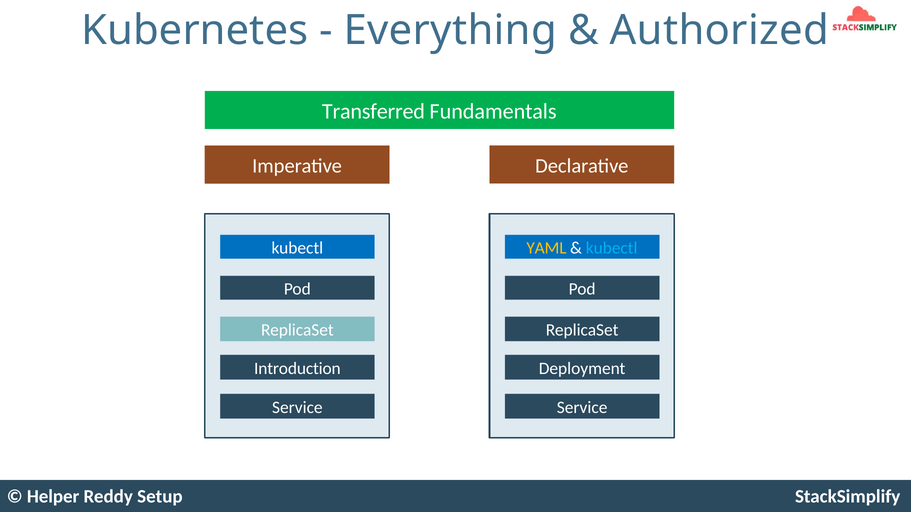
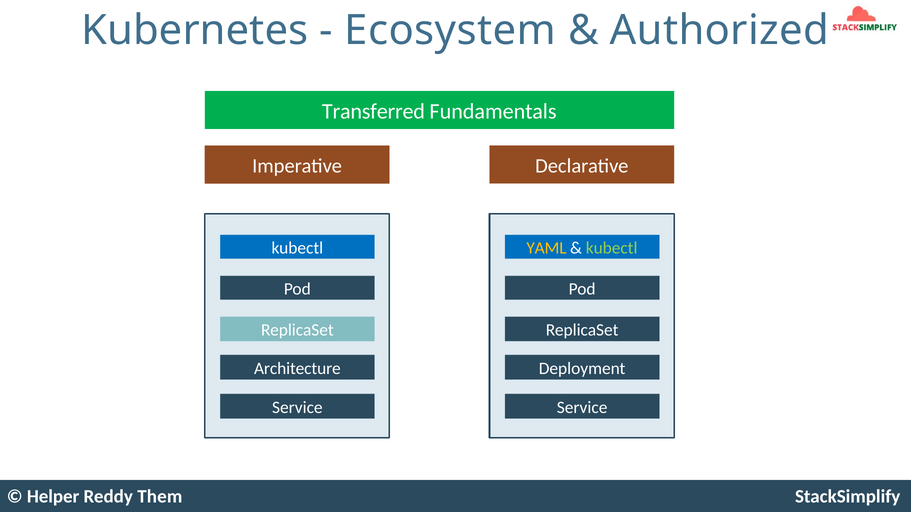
Everything: Everything -> Ecosystem
kubectl at (612, 248) colour: light blue -> light green
Introduction: Introduction -> Architecture
Setup: Setup -> Them
